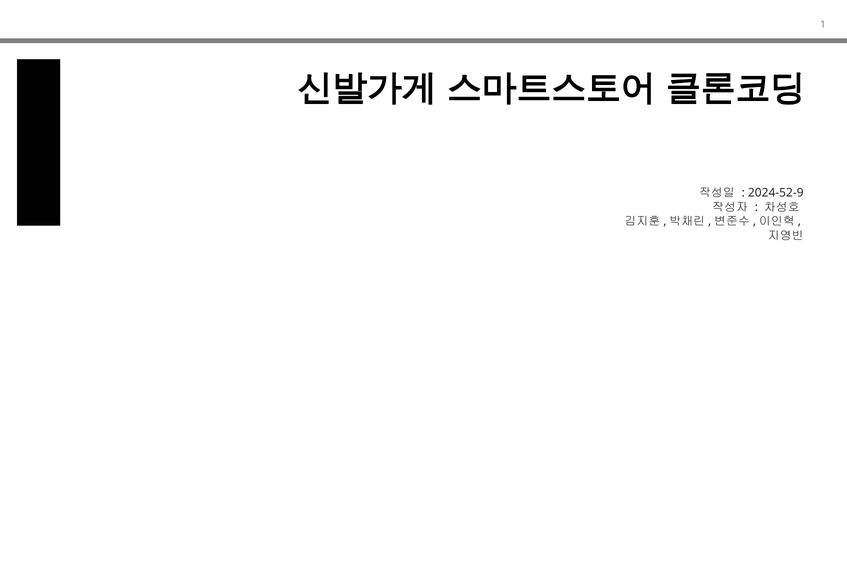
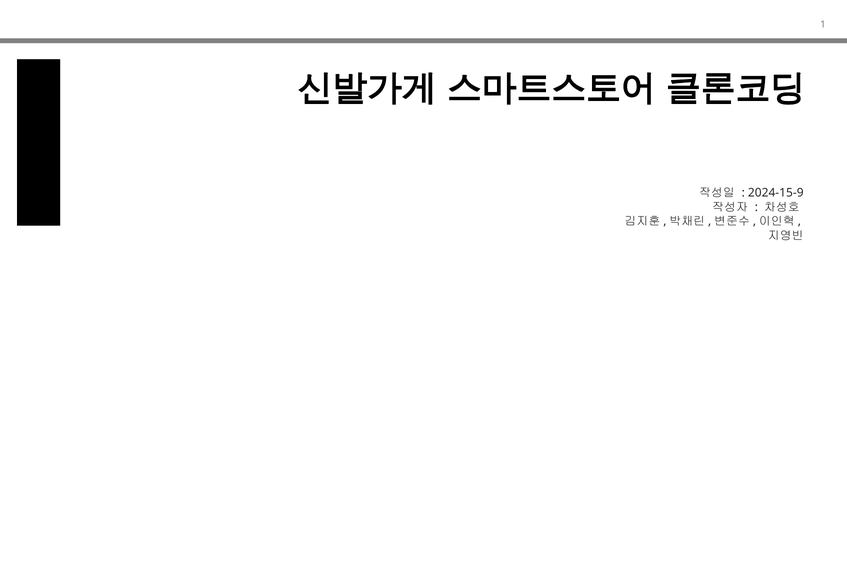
2024-52-9: 2024-52-9 -> 2024-15-9
